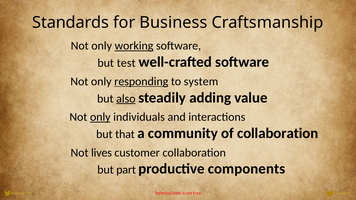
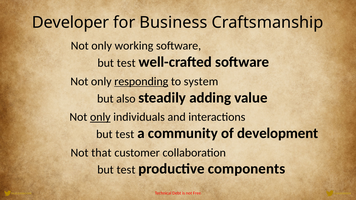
Standards: Standards -> Developer
working underline: present -> none
also underline: present -> none
that at (125, 134): that -> test
of collaboration: collaboration -> development
lives: lives -> that
part at (126, 170): part -> test
